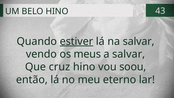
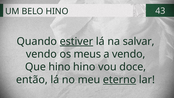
a salvar: salvar -> vendo
Que cruz: cruz -> hino
soou: soou -> doce
eterno underline: none -> present
